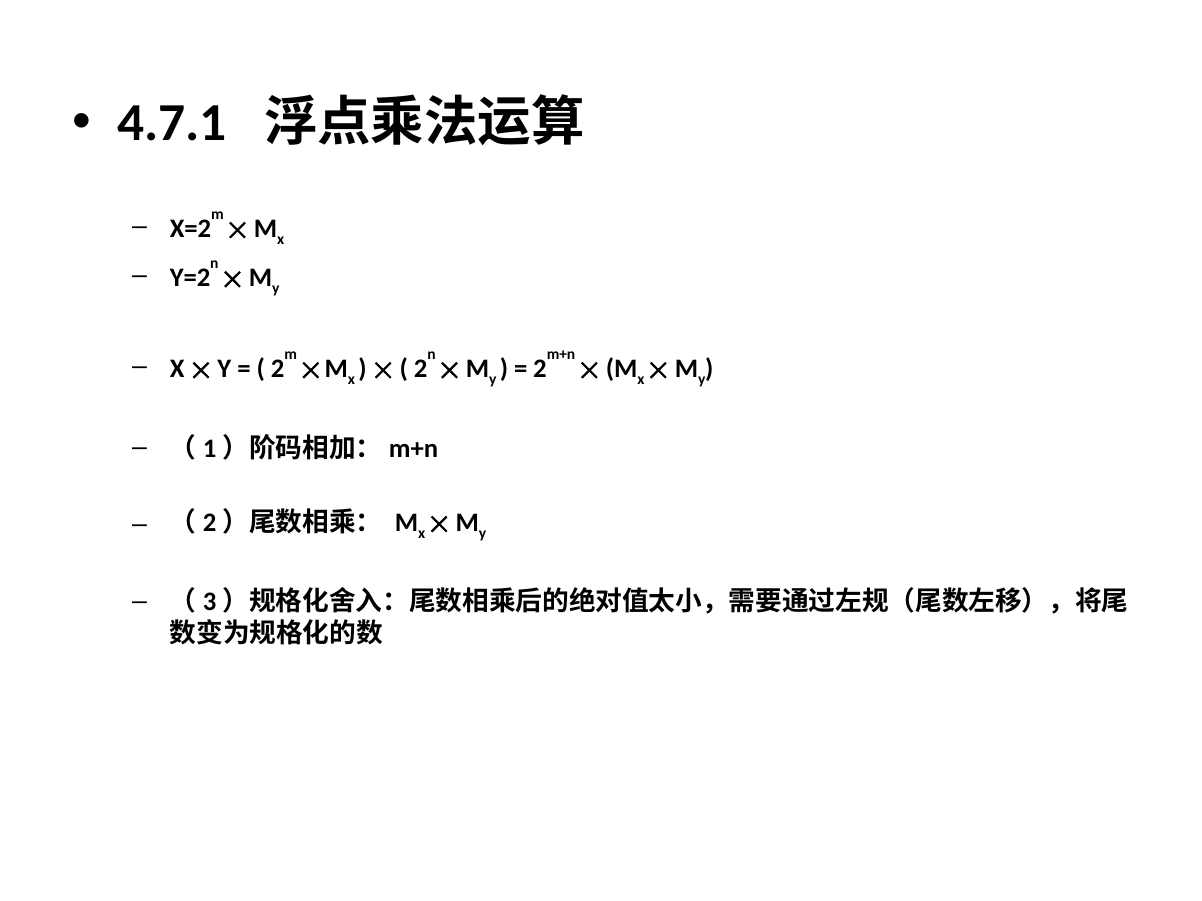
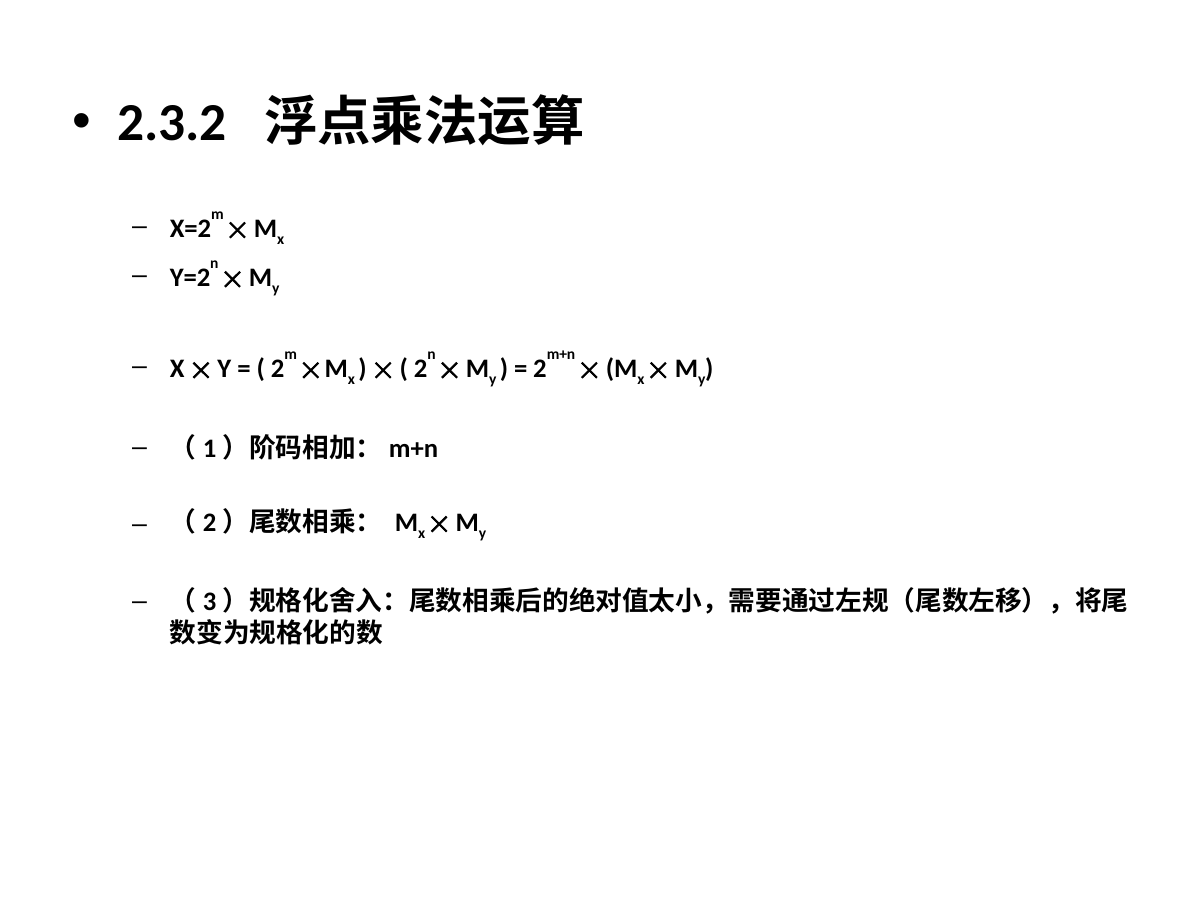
4.7.1: 4.7.1 -> 2.3.2
